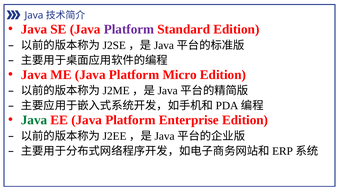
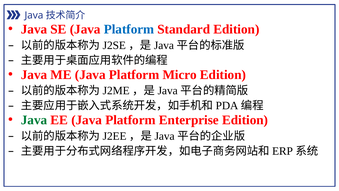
Platform at (129, 29) colour: purple -> blue
